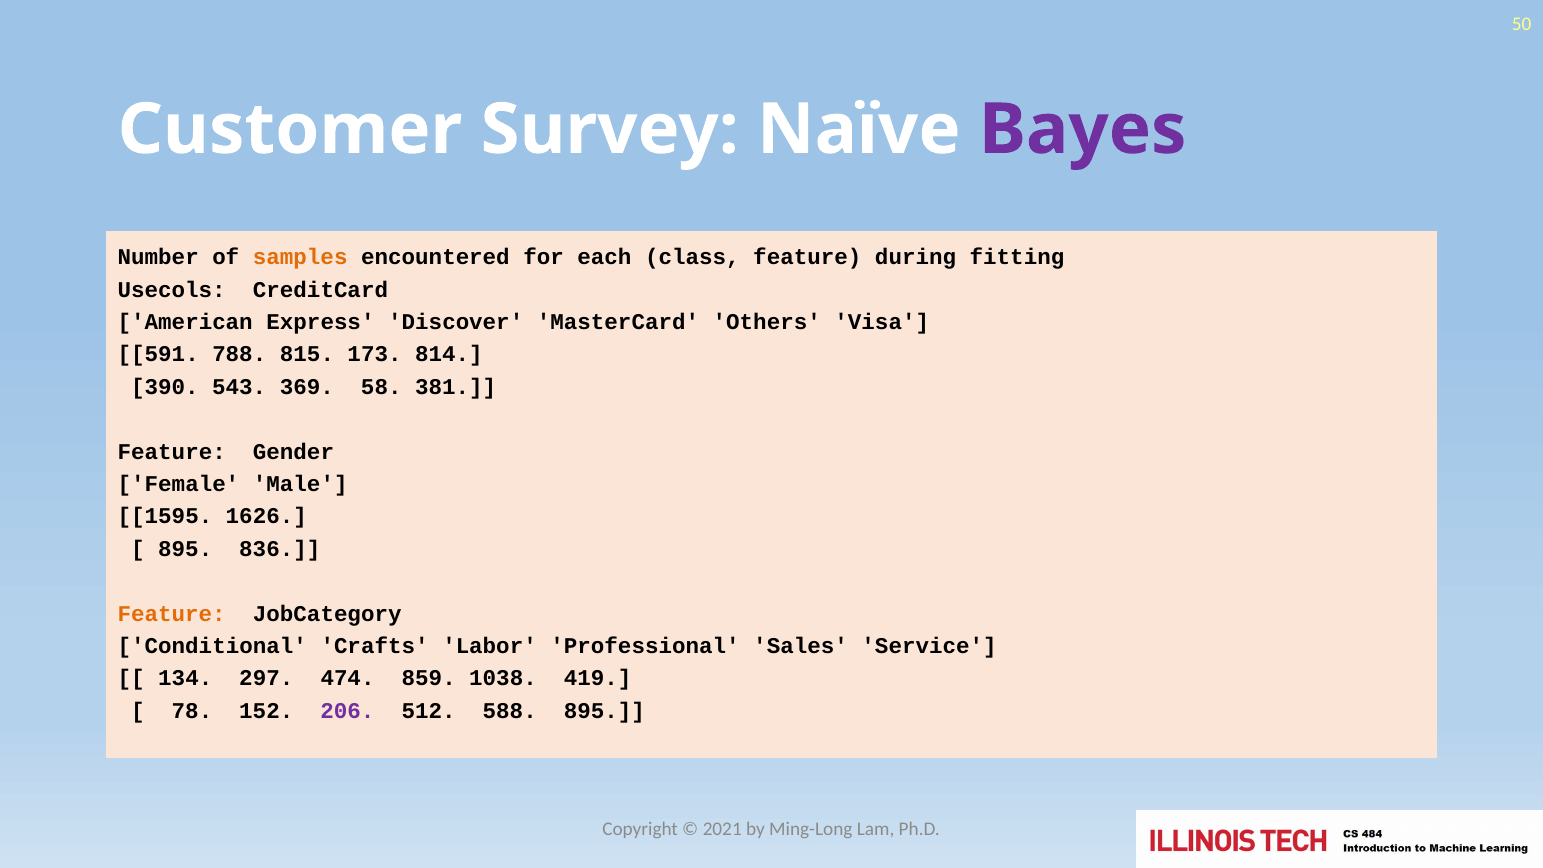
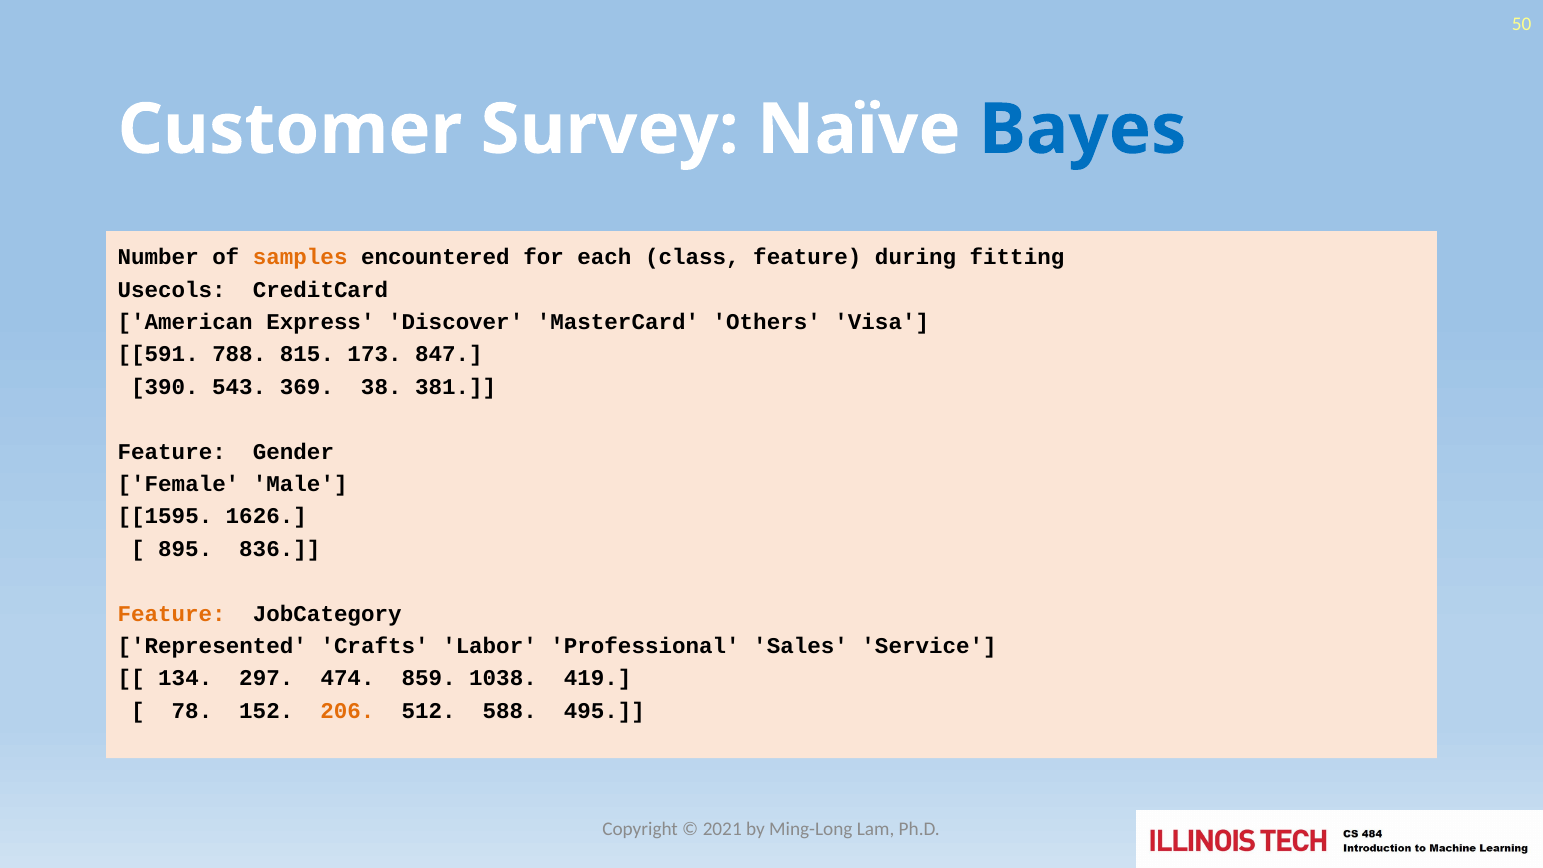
Bayes colour: purple -> blue
814: 814 -> 847
58: 58 -> 38
Conditional: Conditional -> Represented
206 colour: purple -> orange
588 895: 895 -> 495
